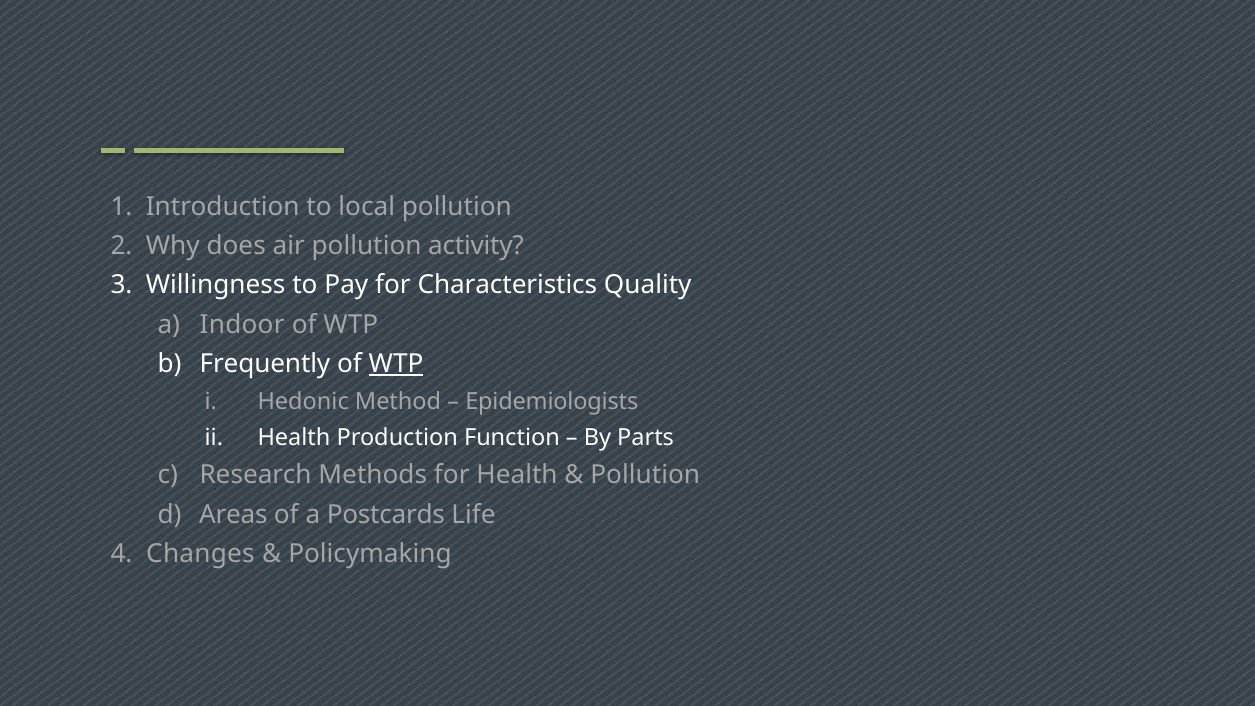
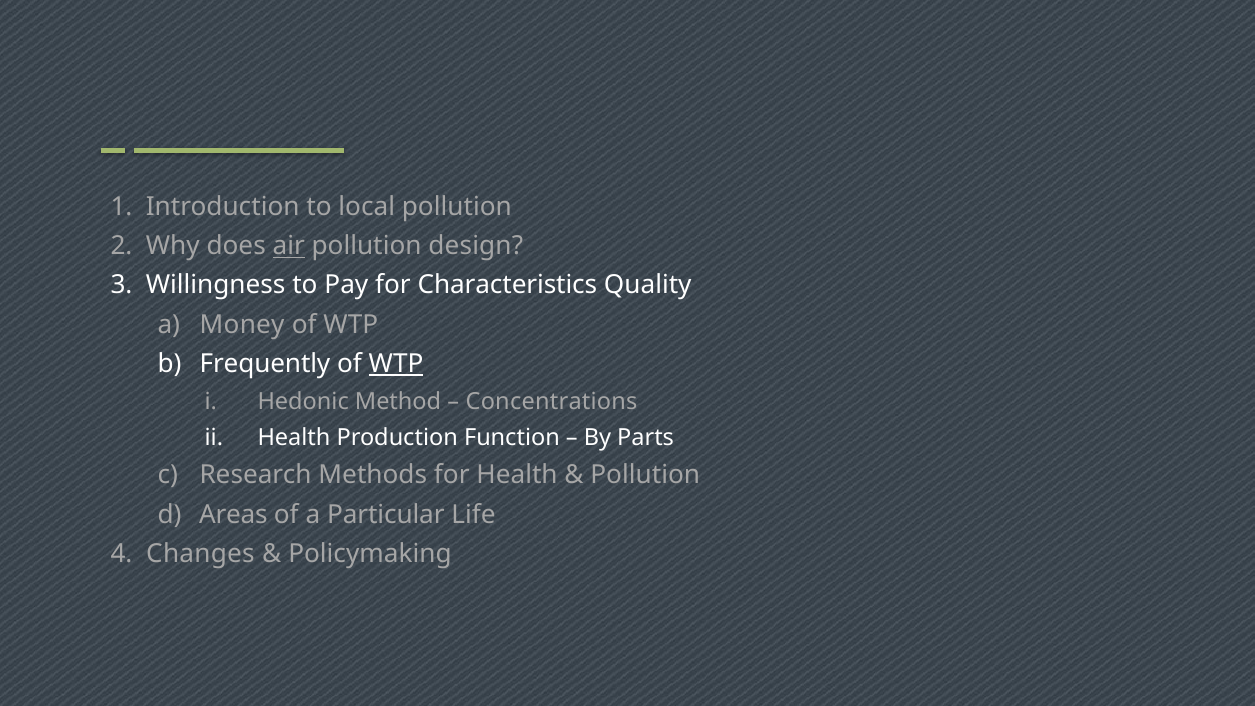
air underline: none -> present
activity: activity -> design
Indoor: Indoor -> Money
Epidemiologists: Epidemiologists -> Concentrations
Postcards: Postcards -> Particular
